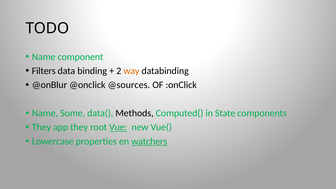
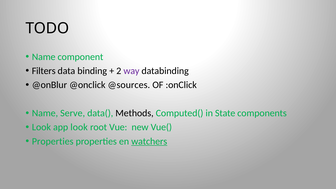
way colour: orange -> purple
Some: Some -> Serve
They at (41, 127): They -> Look
app they: they -> look
Vue underline: present -> none
Lowercase at (53, 141): Lowercase -> Properties
